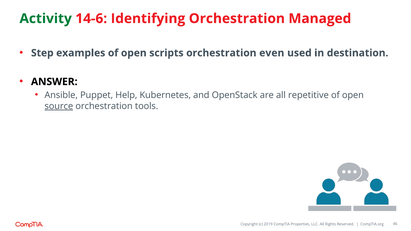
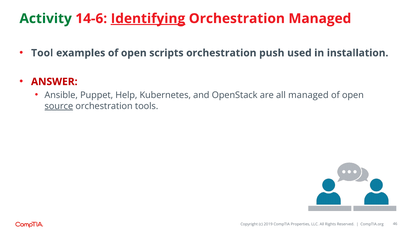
Identifying underline: none -> present
Step: Step -> Tool
even: even -> push
destination: destination -> installation
ANSWER colour: black -> red
all repetitive: repetitive -> managed
